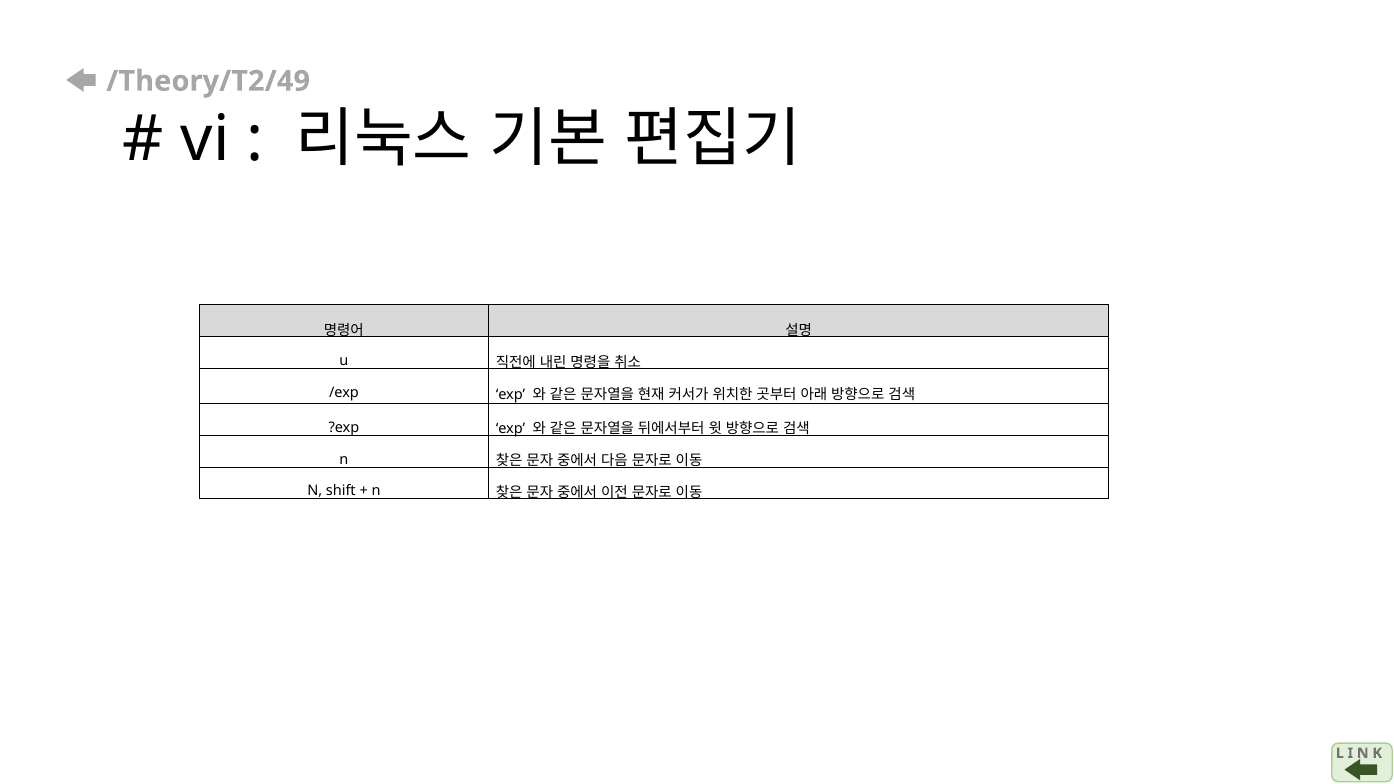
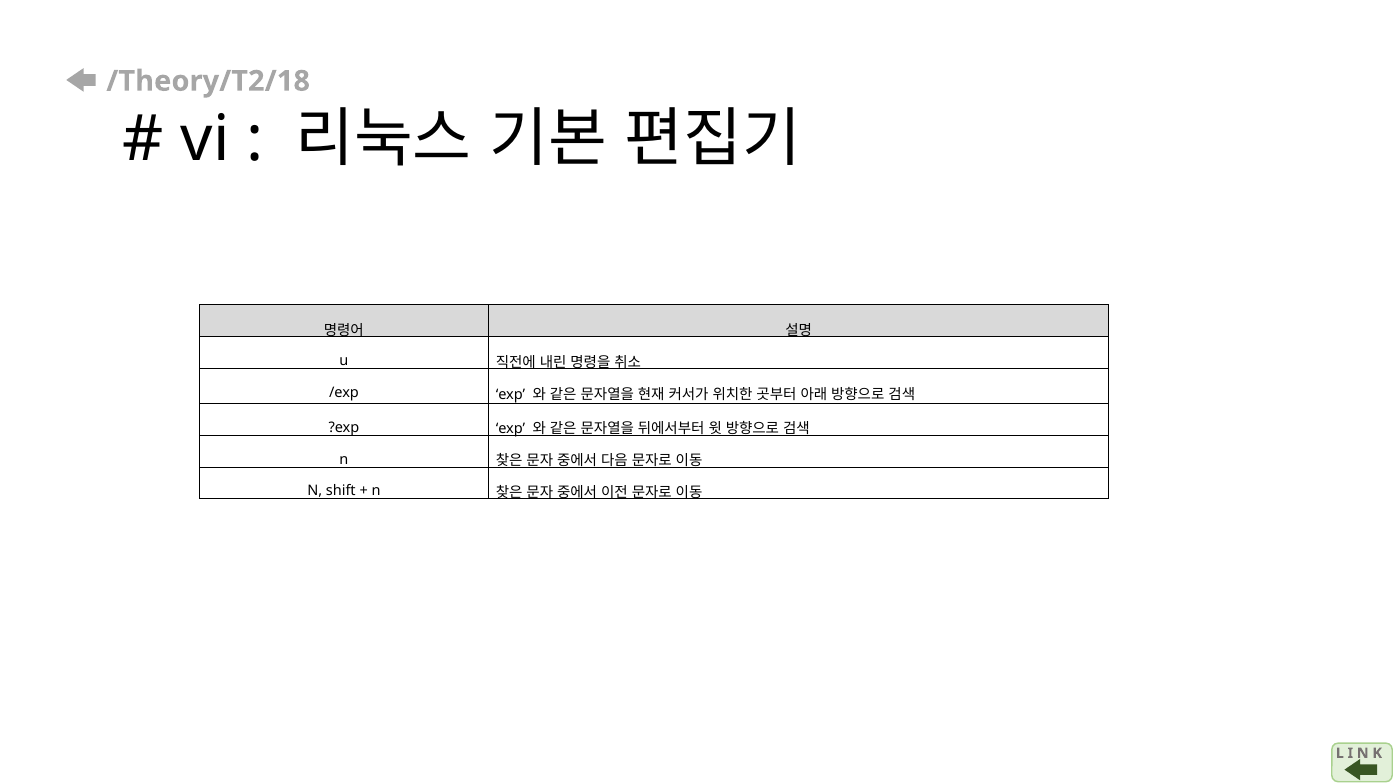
/Theory/T2/49: /Theory/T2/49 -> /Theory/T2/18
